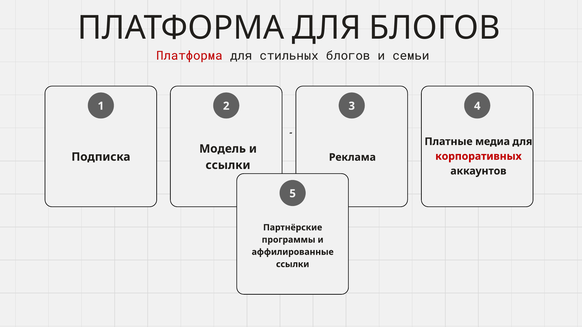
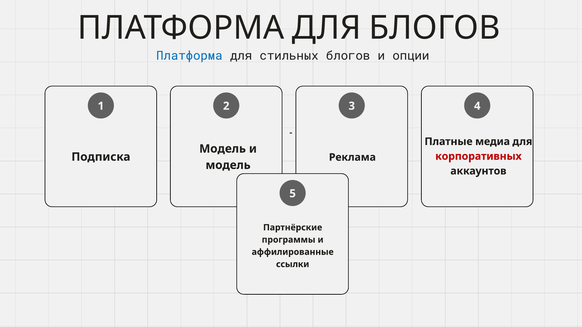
Платформа colour: red -> blue
семьи: семьи -> опции
ссылки at (228, 165): ссылки -> модель
